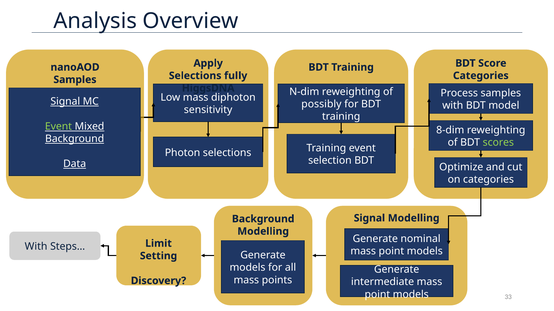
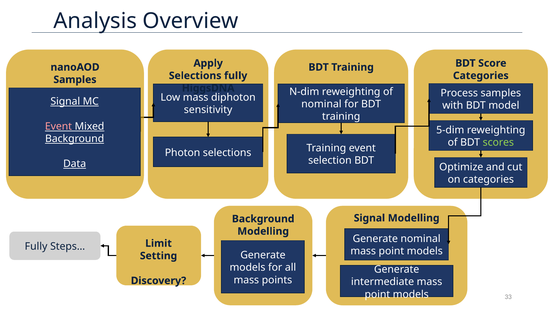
possibly at (321, 104): possibly -> nominal
Event at (58, 127) colour: light green -> pink
8-dim: 8-dim -> 5-dim
With at (36, 247): With -> Fully
